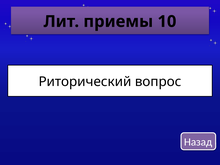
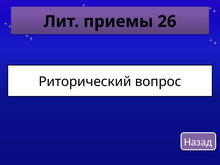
10: 10 -> 26
